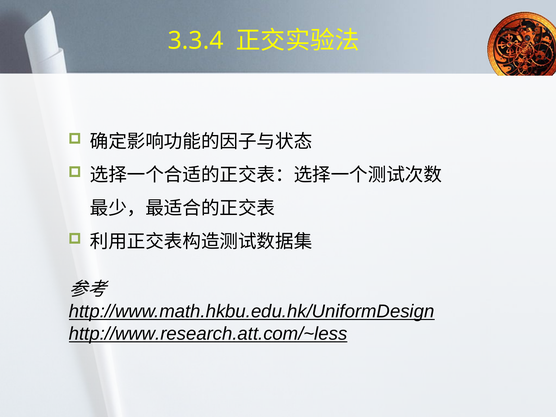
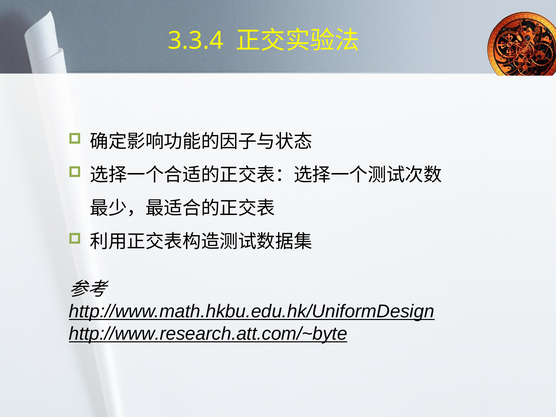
http://www.research.att.com/~less: http://www.research.att.com/~less -> http://www.research.att.com/~byte
